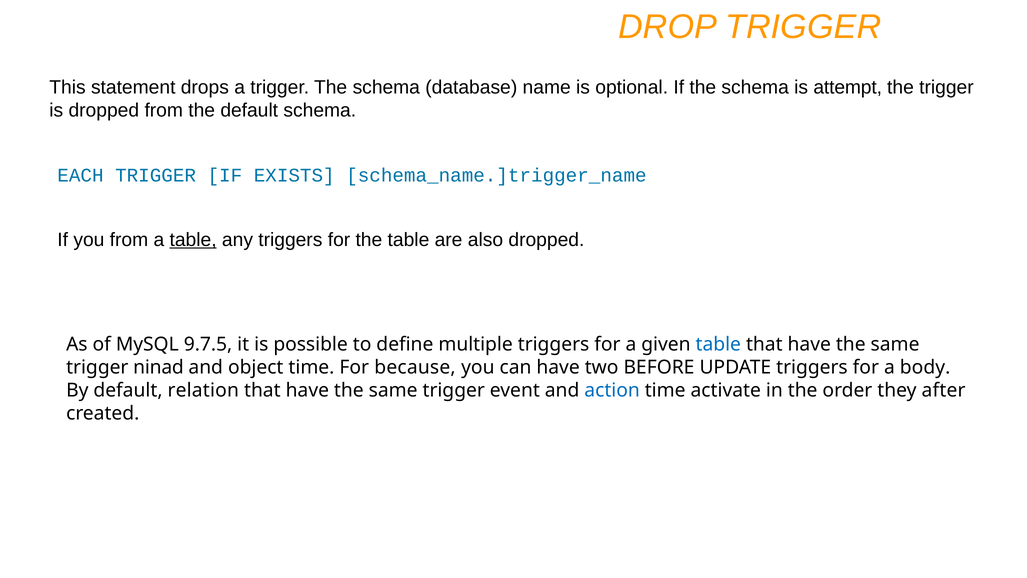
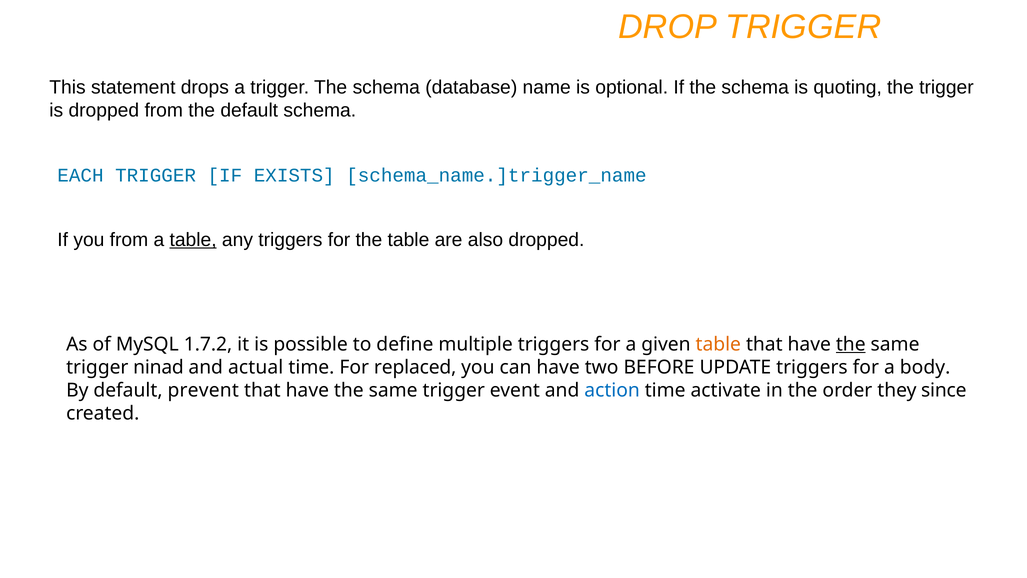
attempt: attempt -> quoting
9.7.5: 9.7.5 -> 1.7.2
table at (718, 344) colour: blue -> orange
the at (851, 344) underline: none -> present
object: object -> actual
because: because -> replaced
relation: relation -> prevent
after: after -> since
